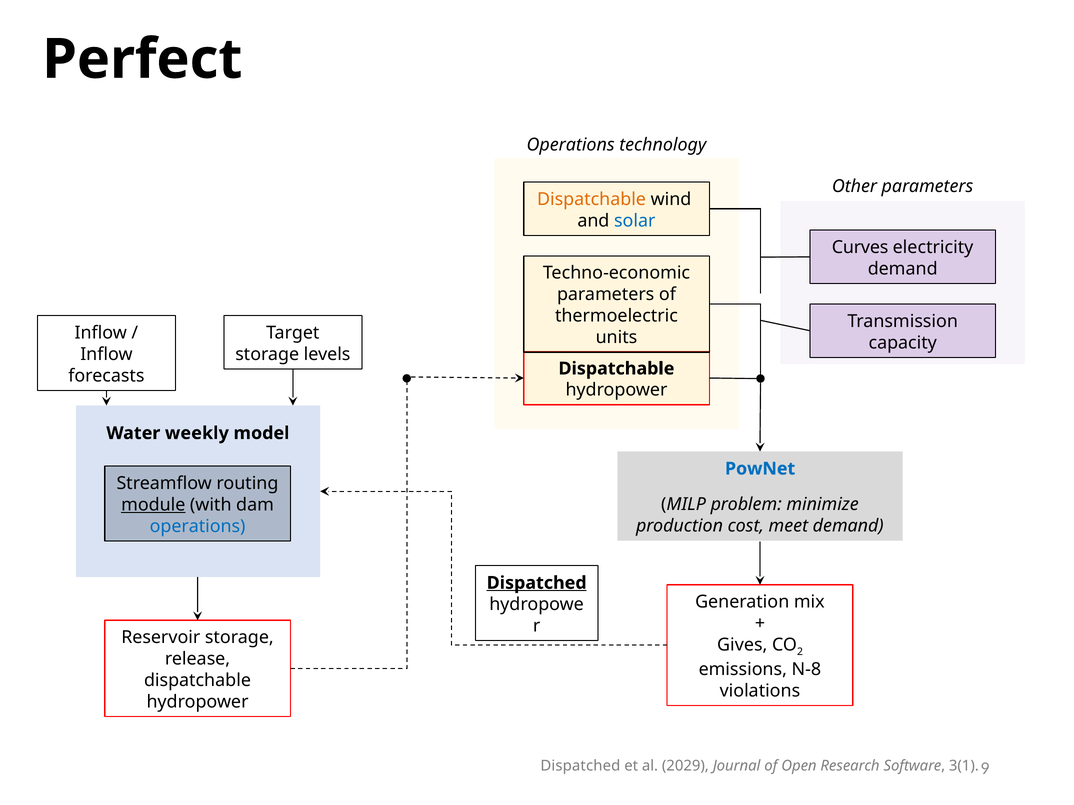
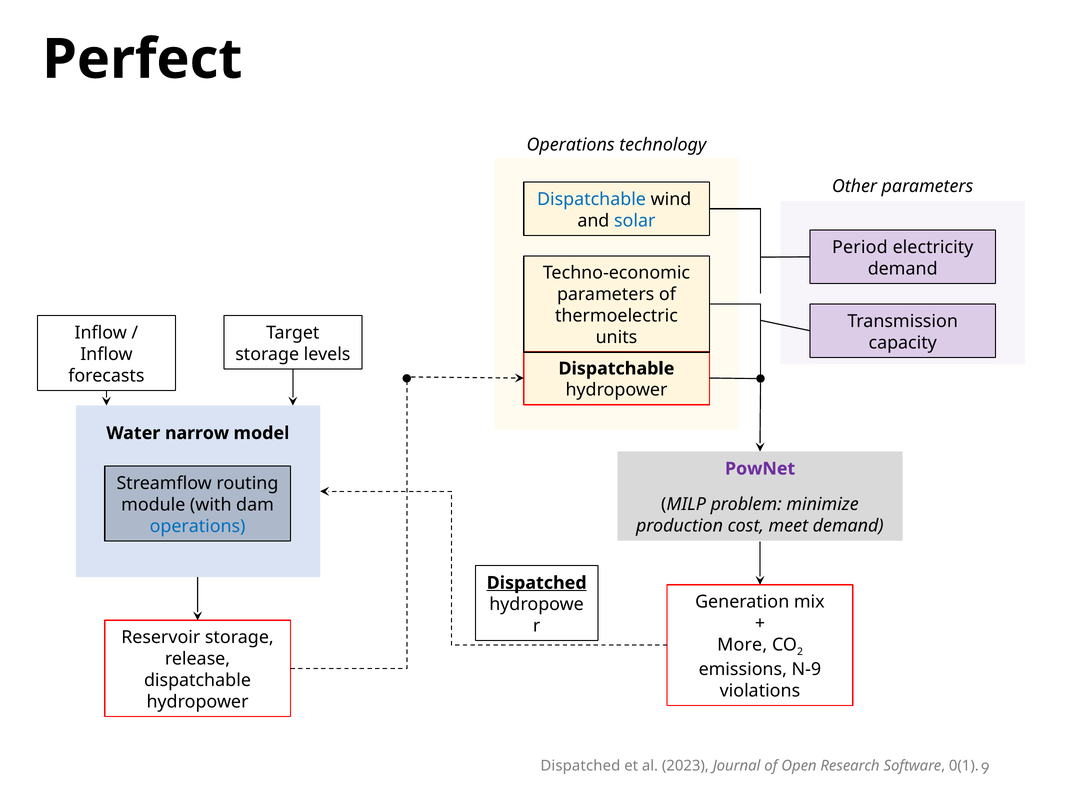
Dispatchable at (591, 199) colour: orange -> blue
Curves: Curves -> Period
weekly: weekly -> narrow
PowNet colour: blue -> purple
module underline: present -> none
Gives: Gives -> More
N-8: N-8 -> N-9
2029: 2029 -> 2023
3(1: 3(1 -> 0(1
